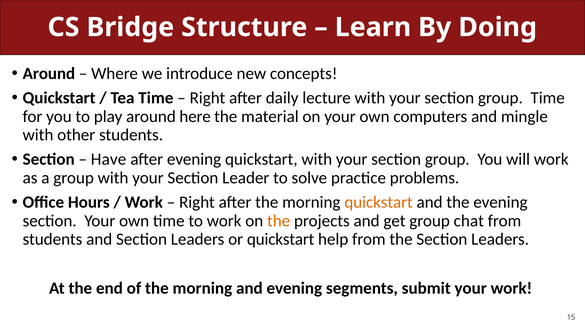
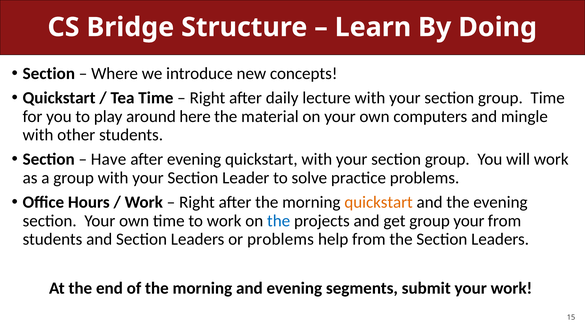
Around at (49, 73): Around -> Section
the at (279, 221) colour: orange -> blue
group chat: chat -> your
or quickstart: quickstart -> problems
